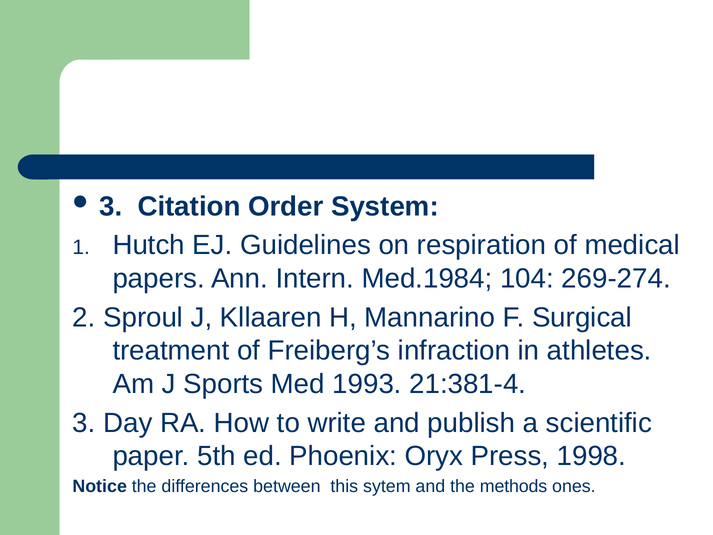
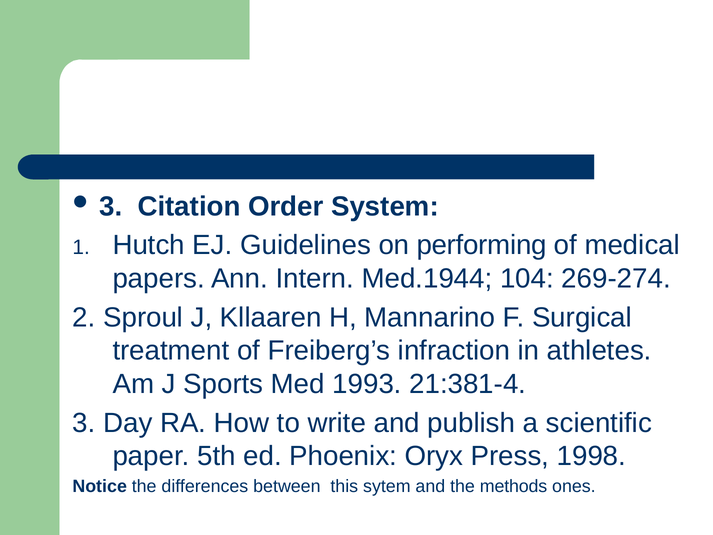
respiration: respiration -> performing
Med.1984: Med.1984 -> Med.1944
